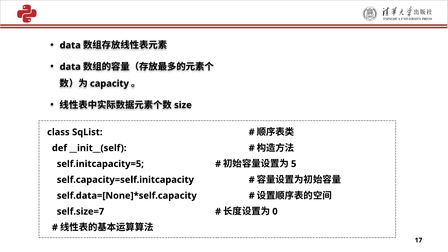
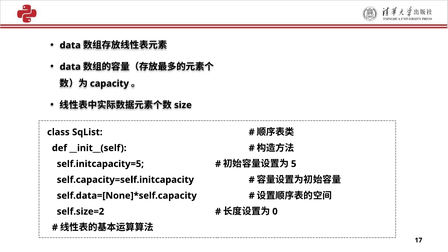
self.size=7: self.size=7 -> self.size=2
